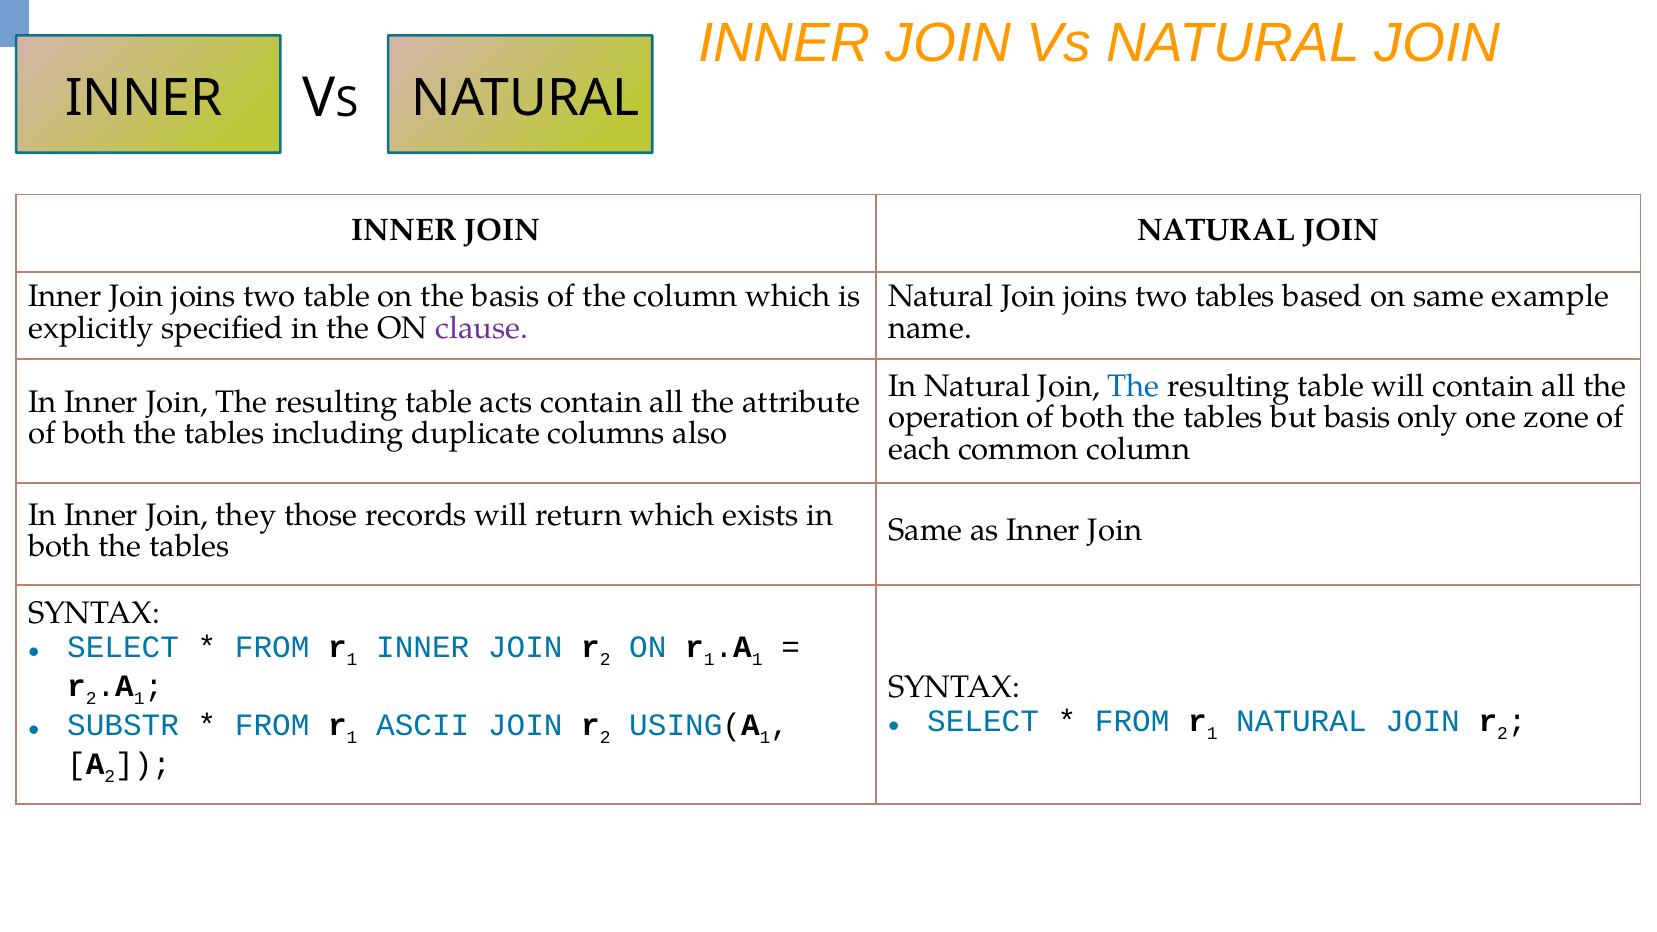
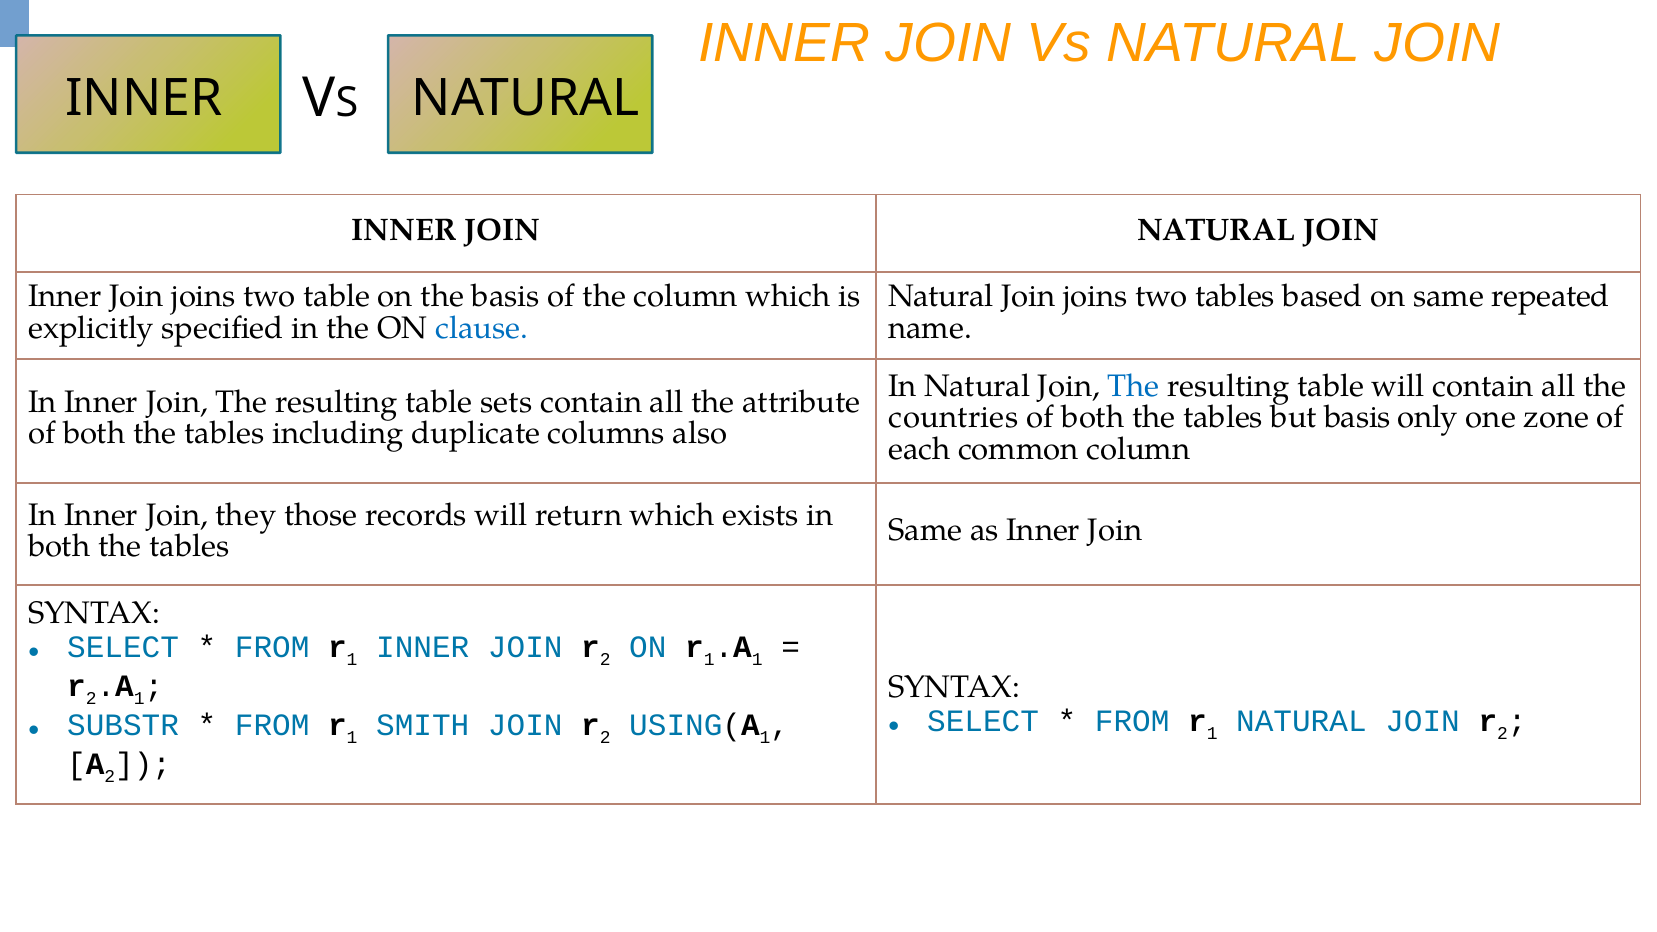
example: example -> repeated
clause colour: purple -> blue
acts: acts -> sets
operation: operation -> countries
ASCII: ASCII -> SMITH
